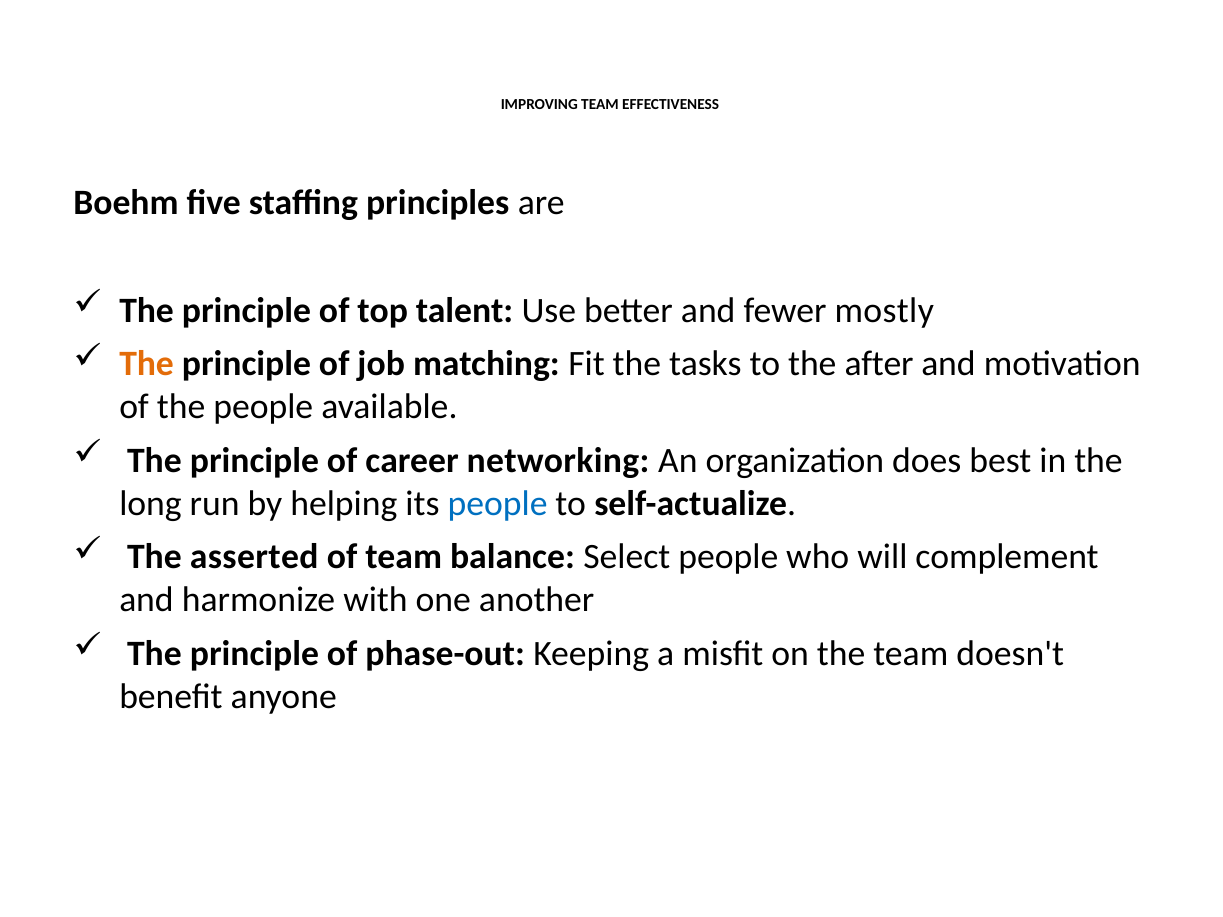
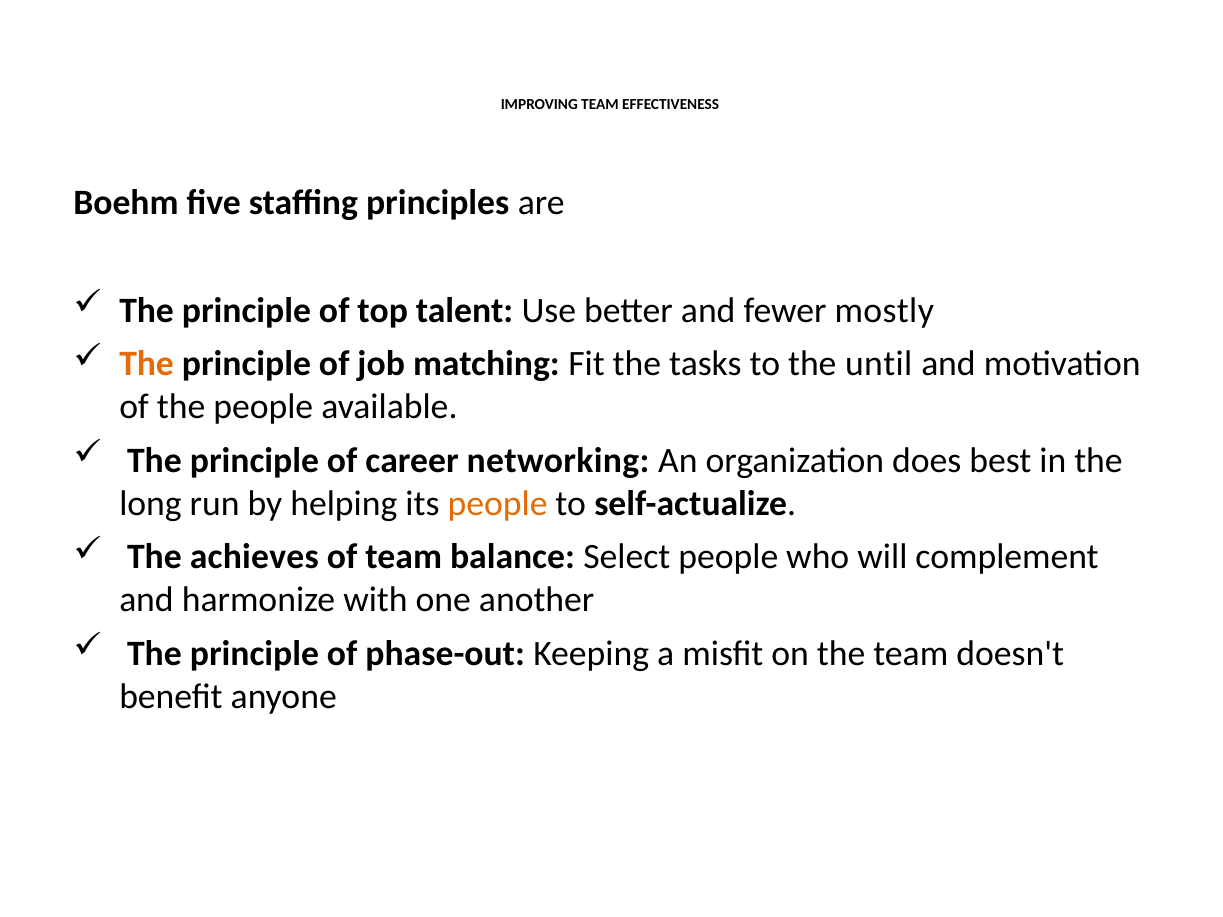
after: after -> until
people at (498, 504) colour: blue -> orange
asserted: asserted -> achieves
